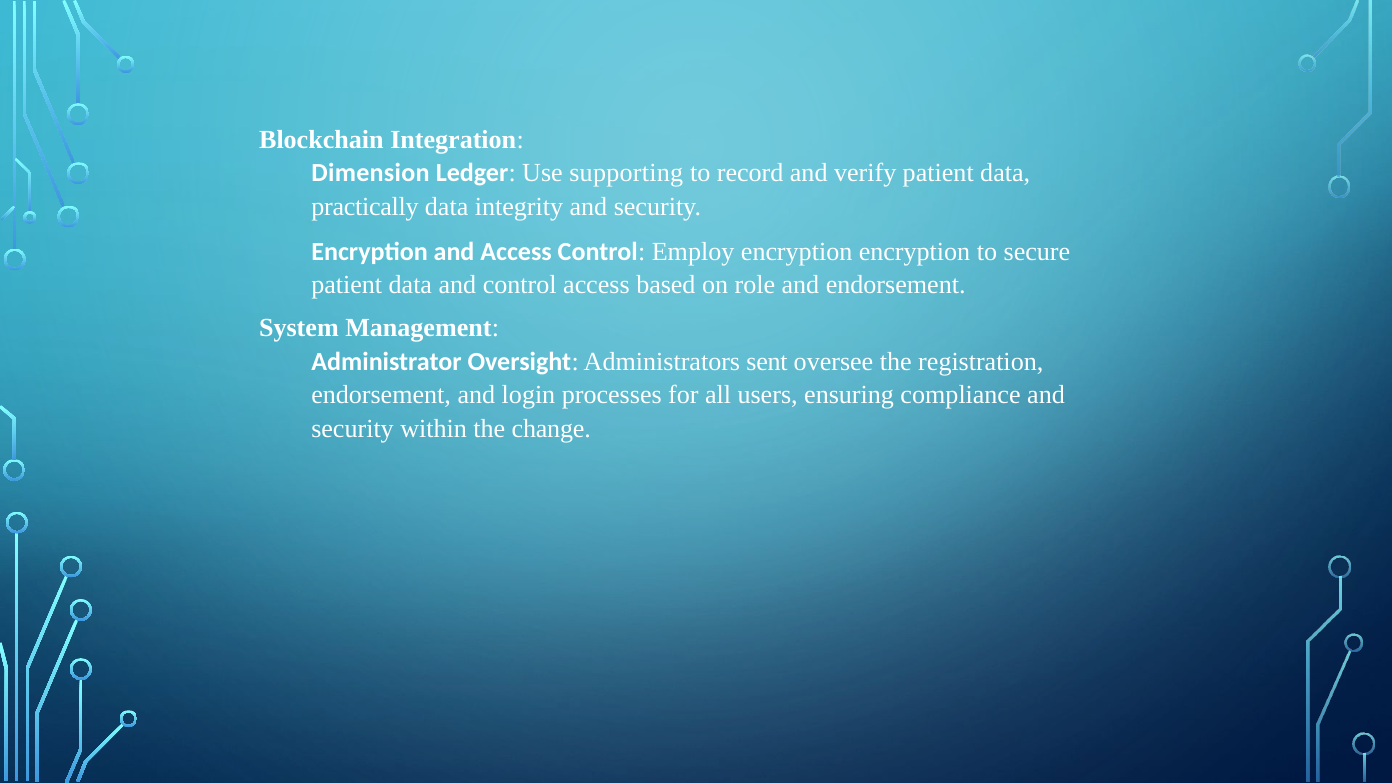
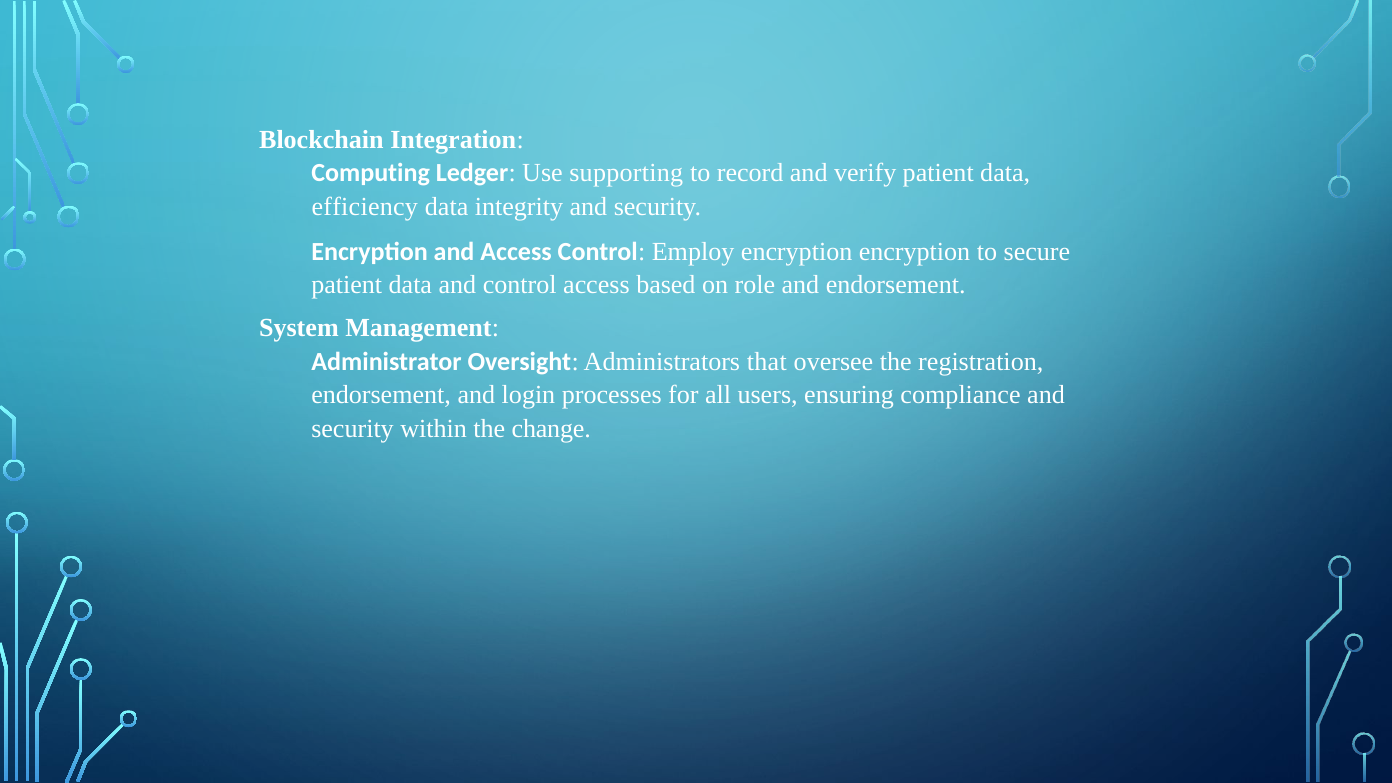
Dimension: Dimension -> Computing
practically: practically -> efficiency
sent: sent -> that
